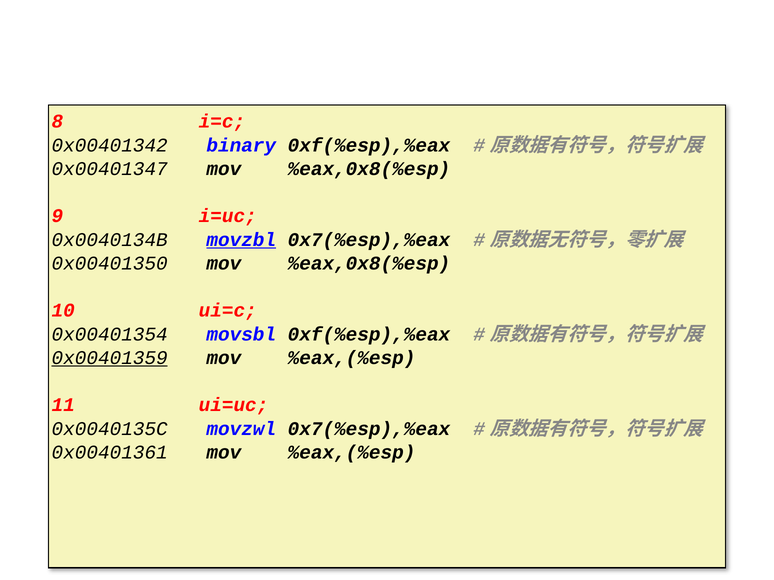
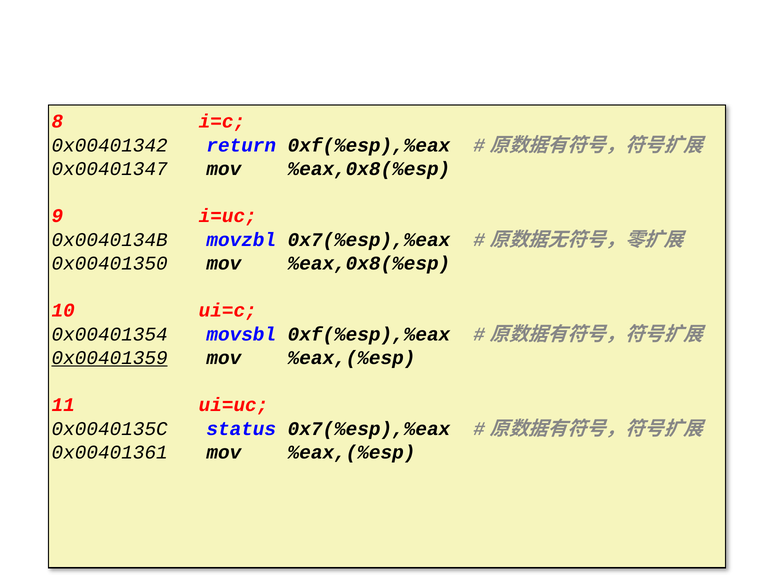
binary: binary -> return
movzbl underline: present -> none
movzwl: movzwl -> status
